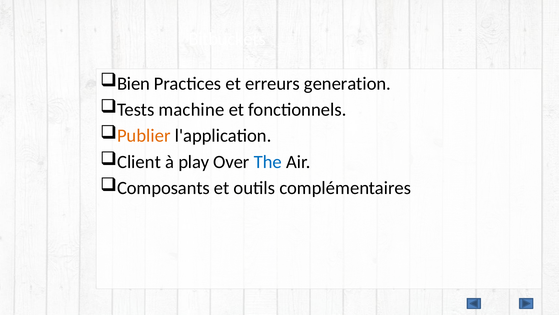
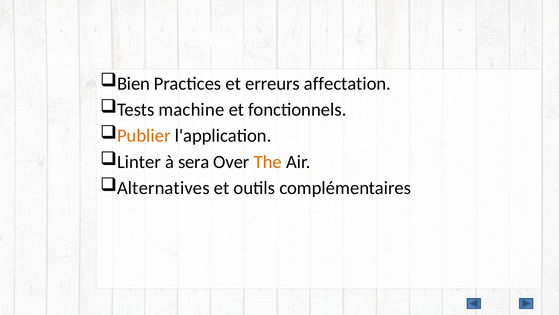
generation: generation -> affectation
Client: Client -> Linter
play: play -> sera
The colour: blue -> orange
Composants: Composants -> Alternatives
